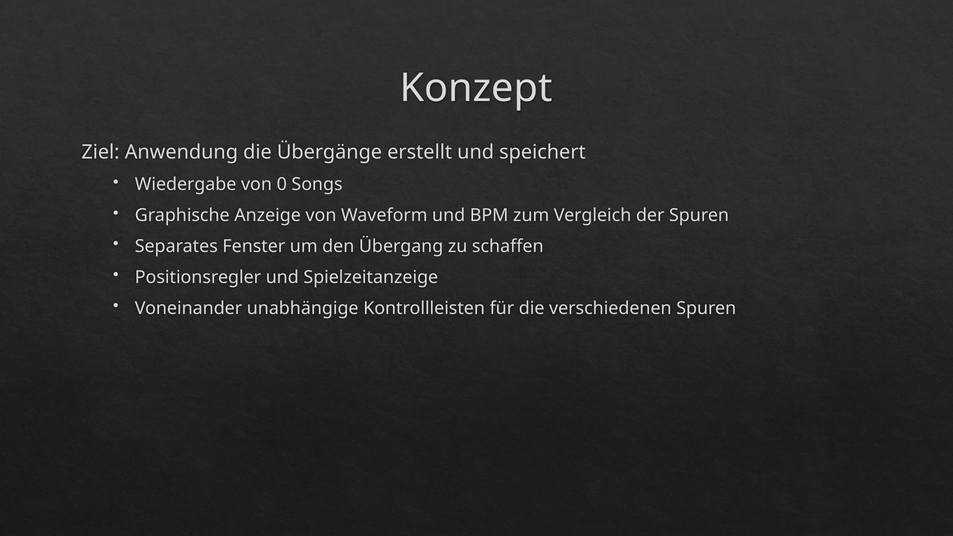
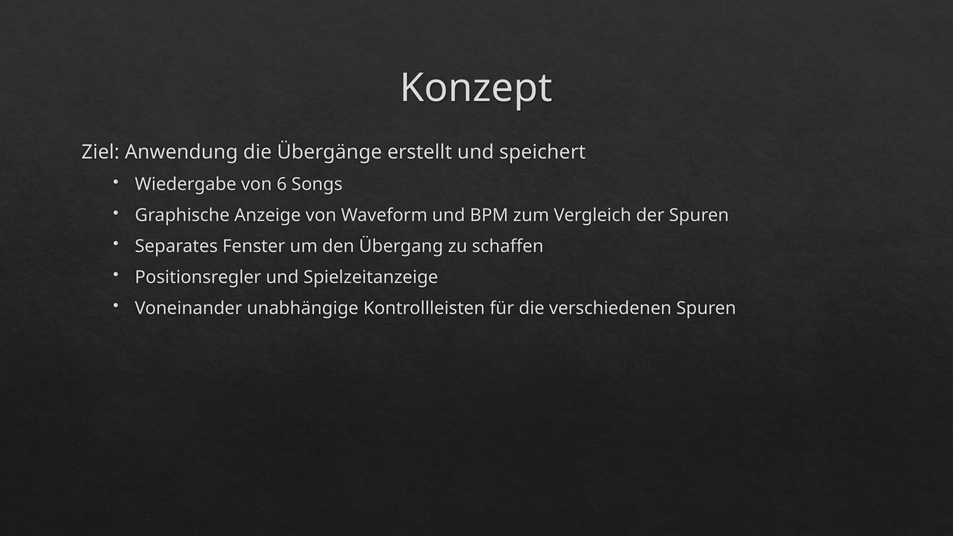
0: 0 -> 6
